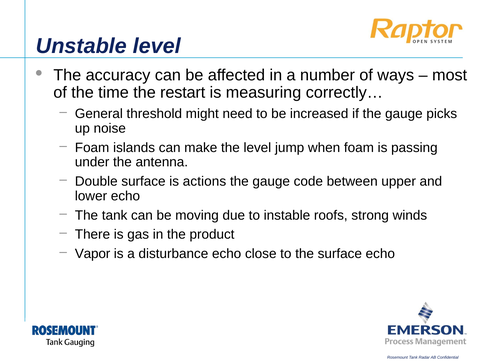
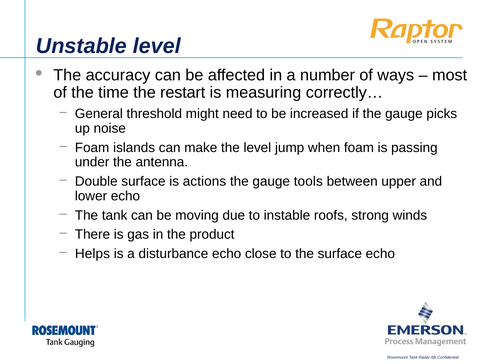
code: code -> tools
Vapor: Vapor -> Helps
